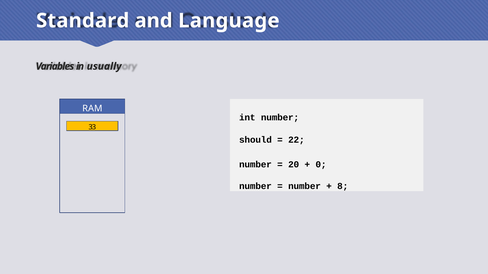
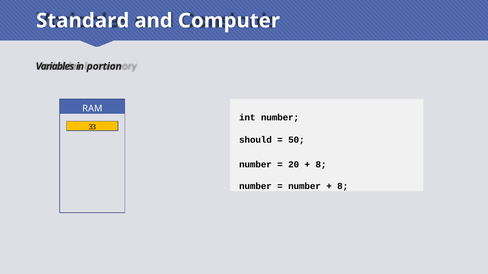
Language: Language -> Computer
usually: usually -> portion
22: 22 -> 50
0 at (321, 165): 0 -> 8
